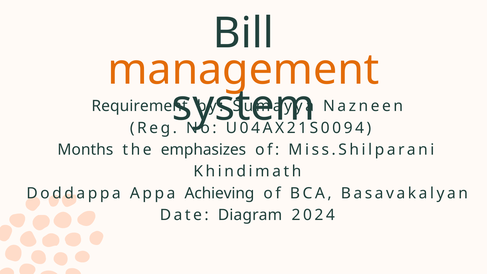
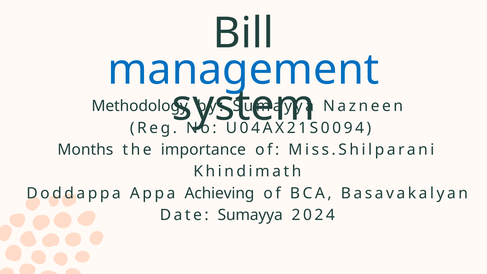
management colour: orange -> blue
Requirement: Requirement -> Methodology
emphasizes: emphasizes -> importance
Date Diagram: Diagram -> Sumayya
